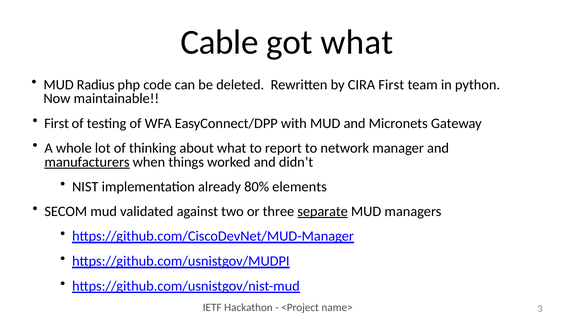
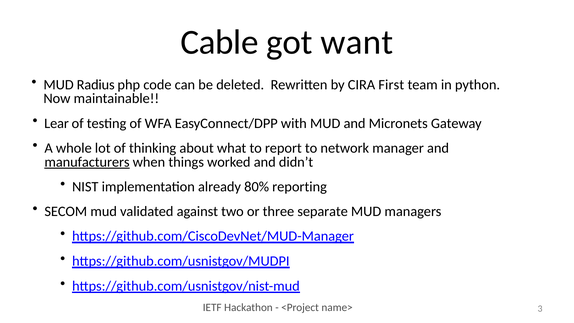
got what: what -> want
First at (57, 123): First -> Lear
elements: elements -> reporting
separate underline: present -> none
